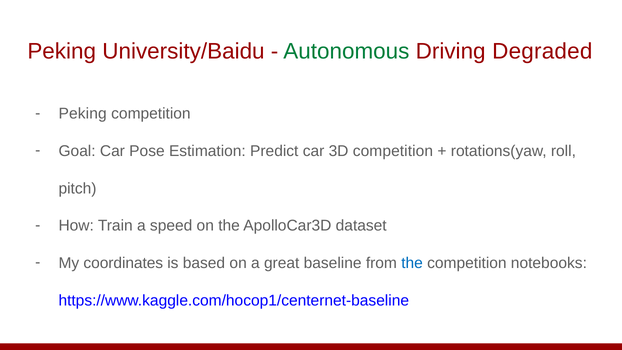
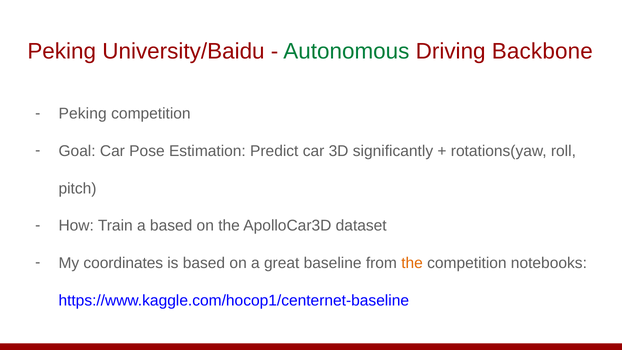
Degraded: Degraded -> Backbone
3D competition: competition -> significantly
a speed: speed -> based
the at (412, 263) colour: blue -> orange
